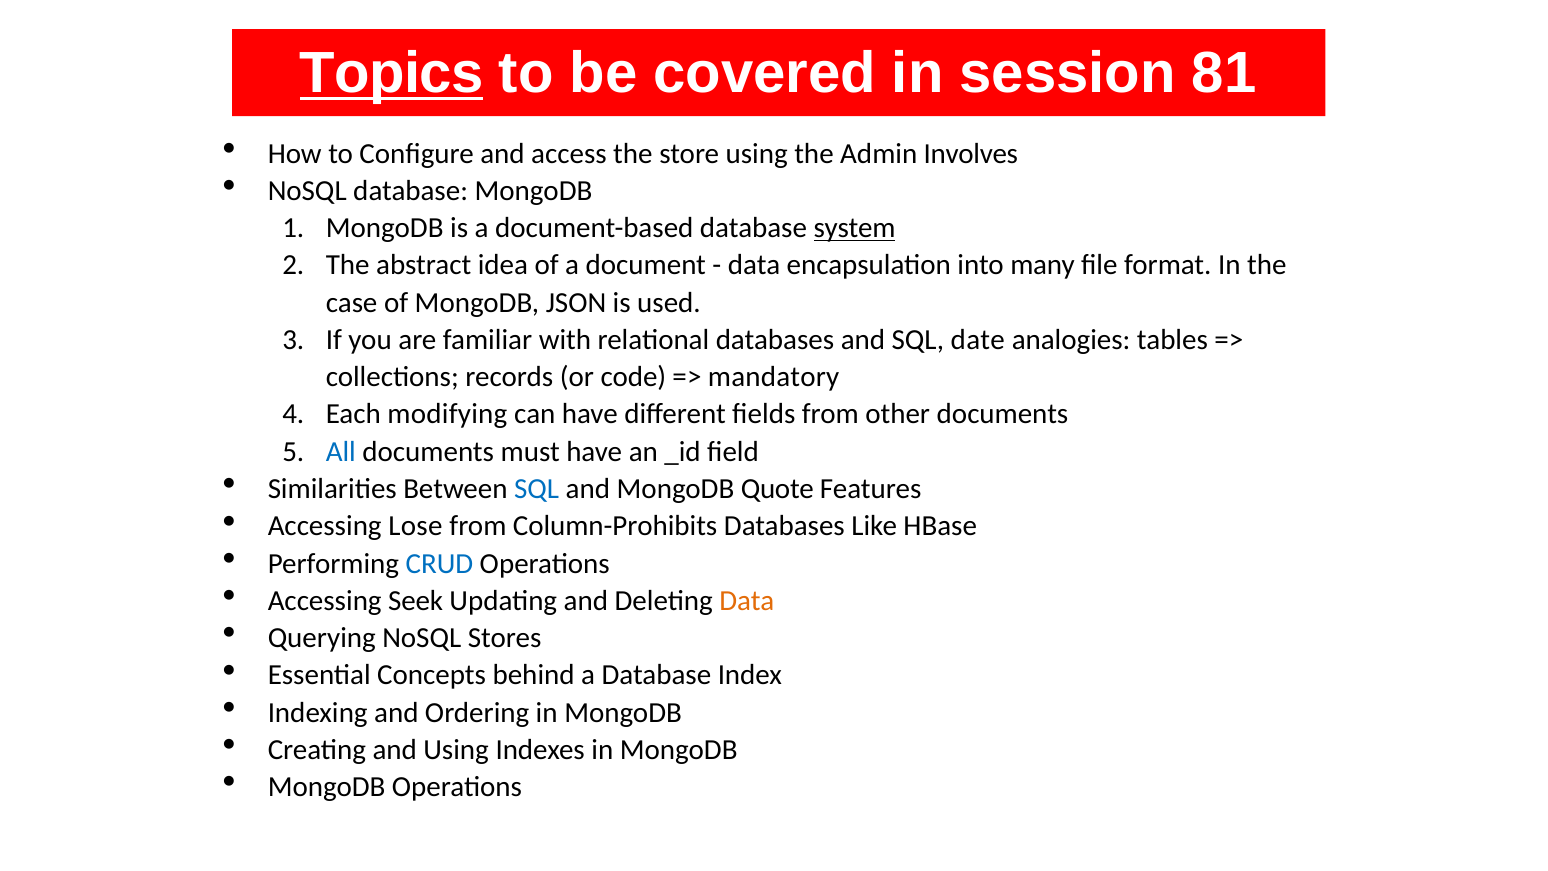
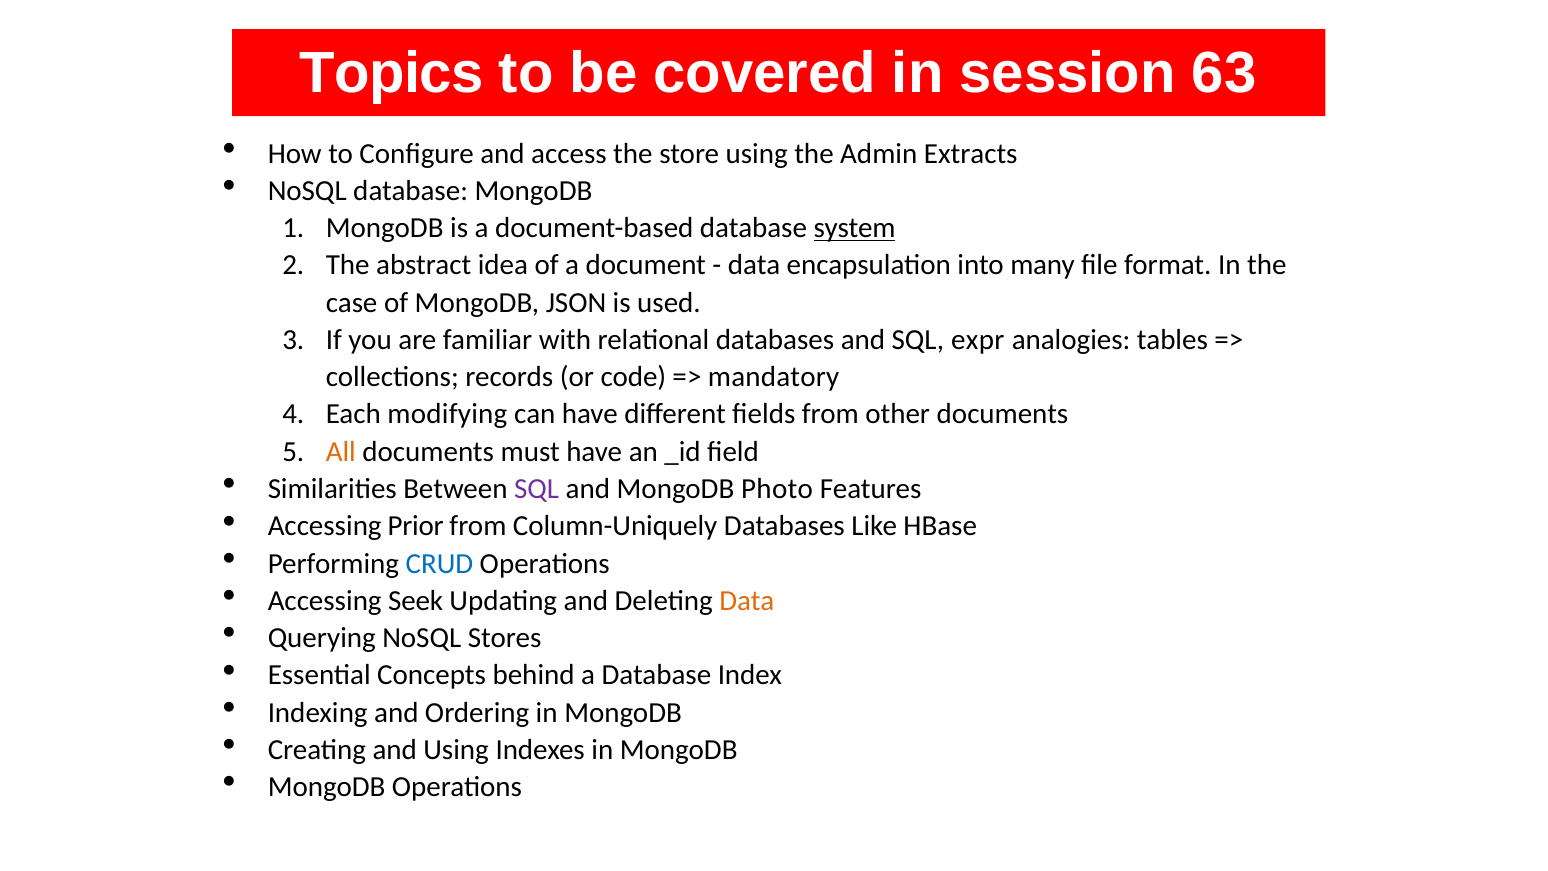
Topics underline: present -> none
81: 81 -> 63
Involves: Involves -> Extracts
date: date -> expr
All colour: blue -> orange
SQL at (537, 489) colour: blue -> purple
Quote: Quote -> Photo
Lose: Lose -> Prior
Column-Prohibits: Column-Prohibits -> Column-Uniquely
